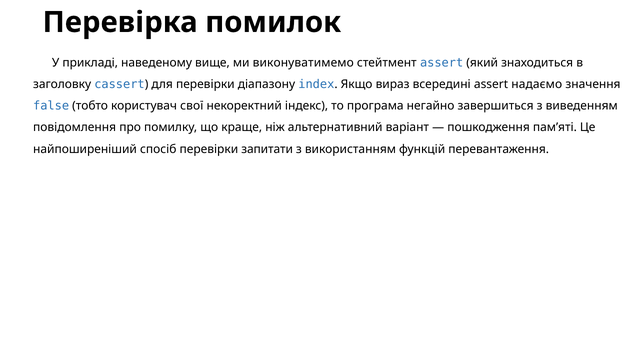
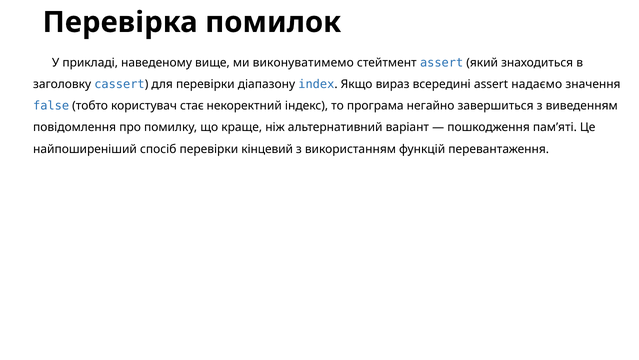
свої: свої -> стає
запитати: запитати -> кінцевий
